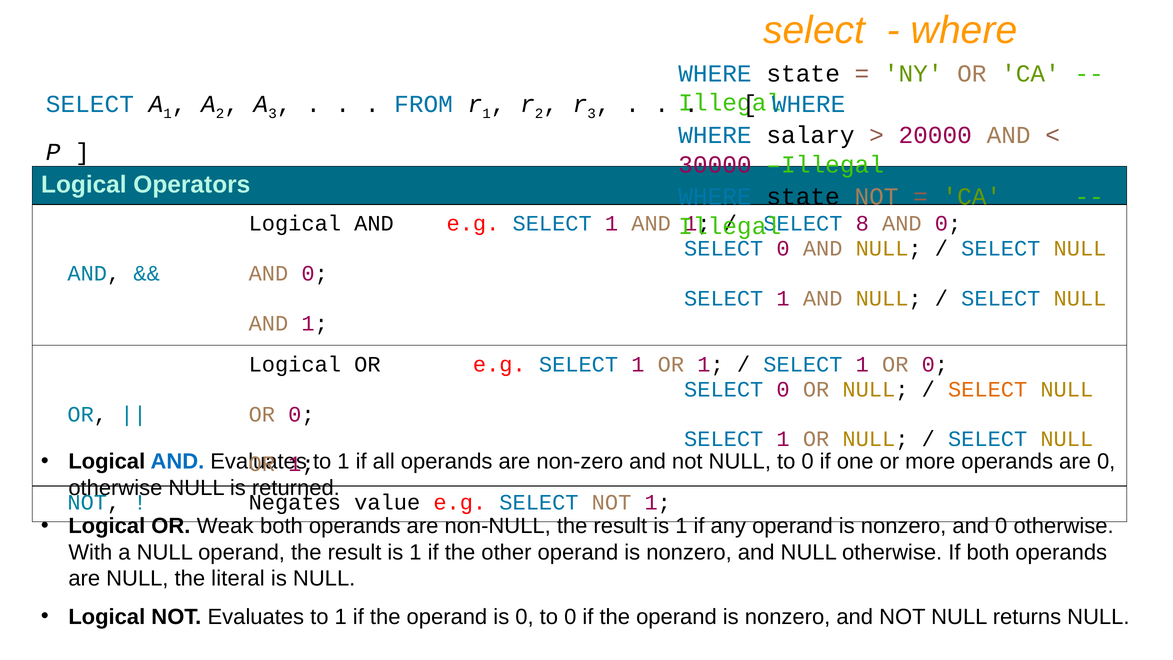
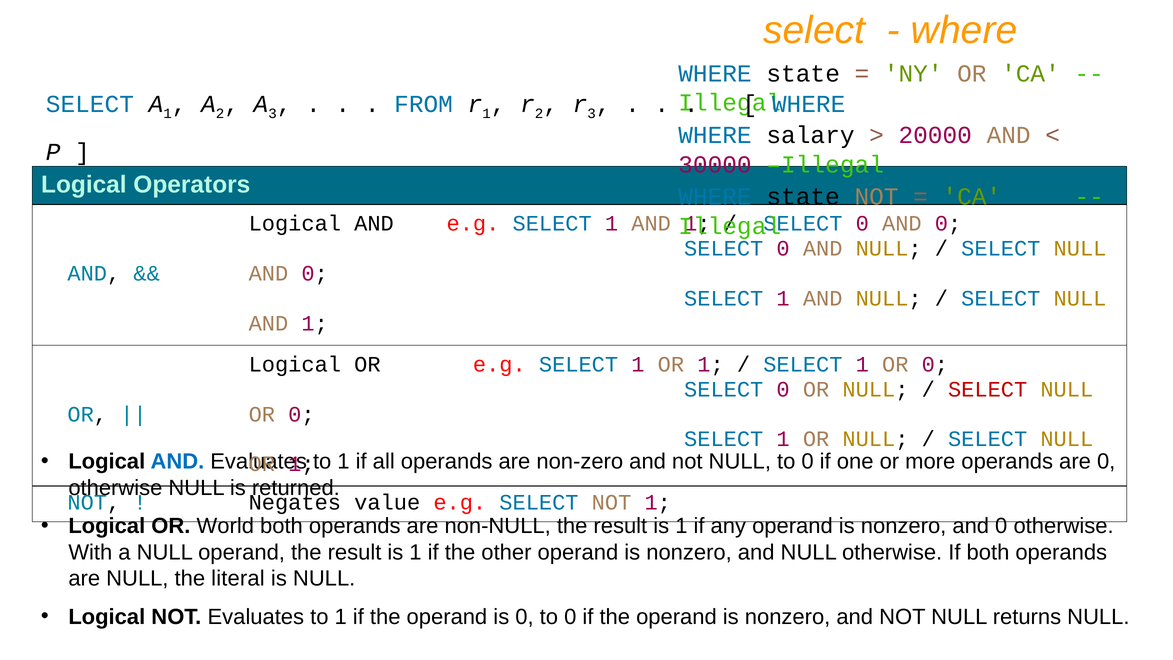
8 at (862, 223): 8 -> 0
SELECT at (988, 389) colour: orange -> red
Weak: Weak -> World
